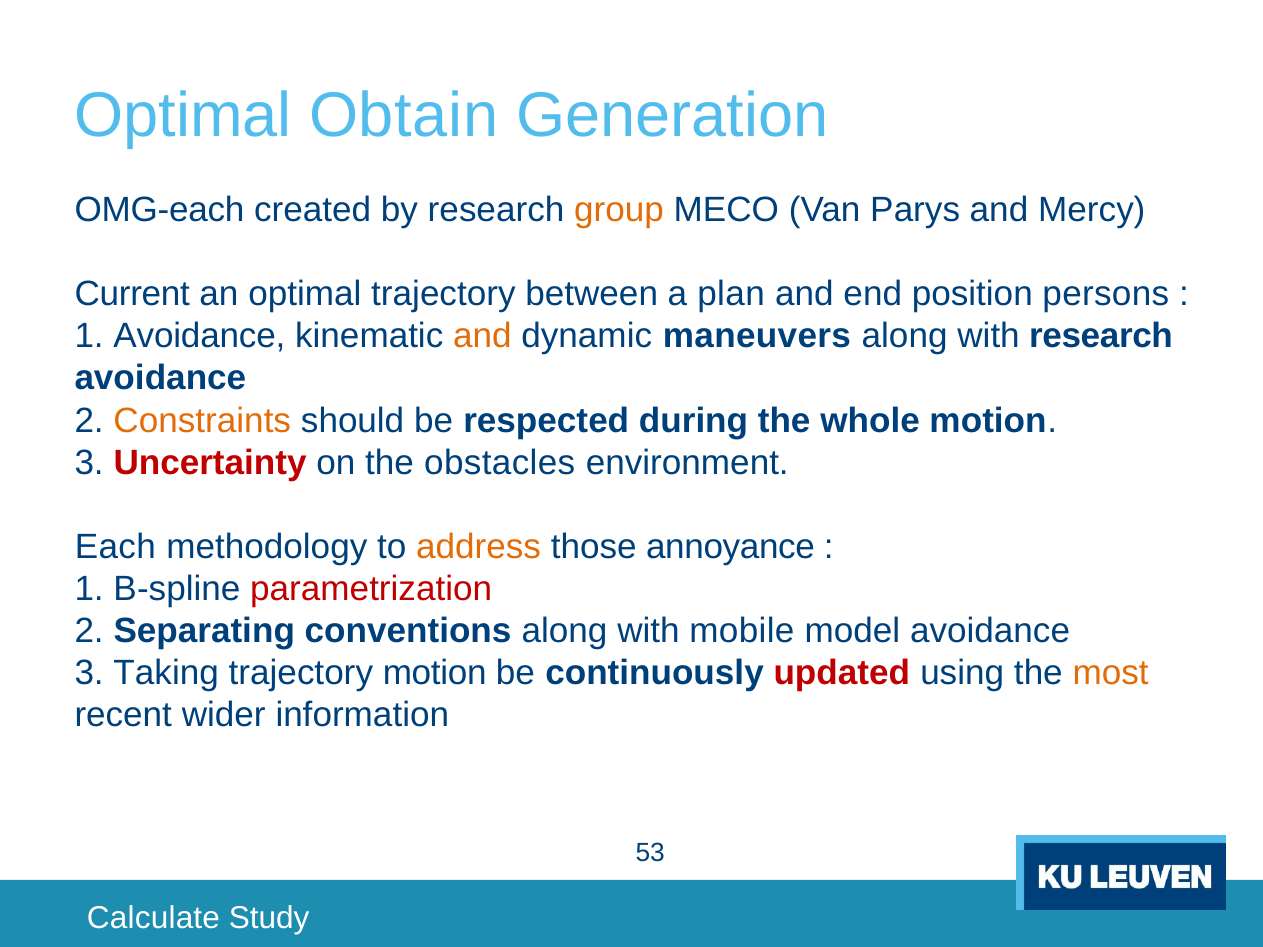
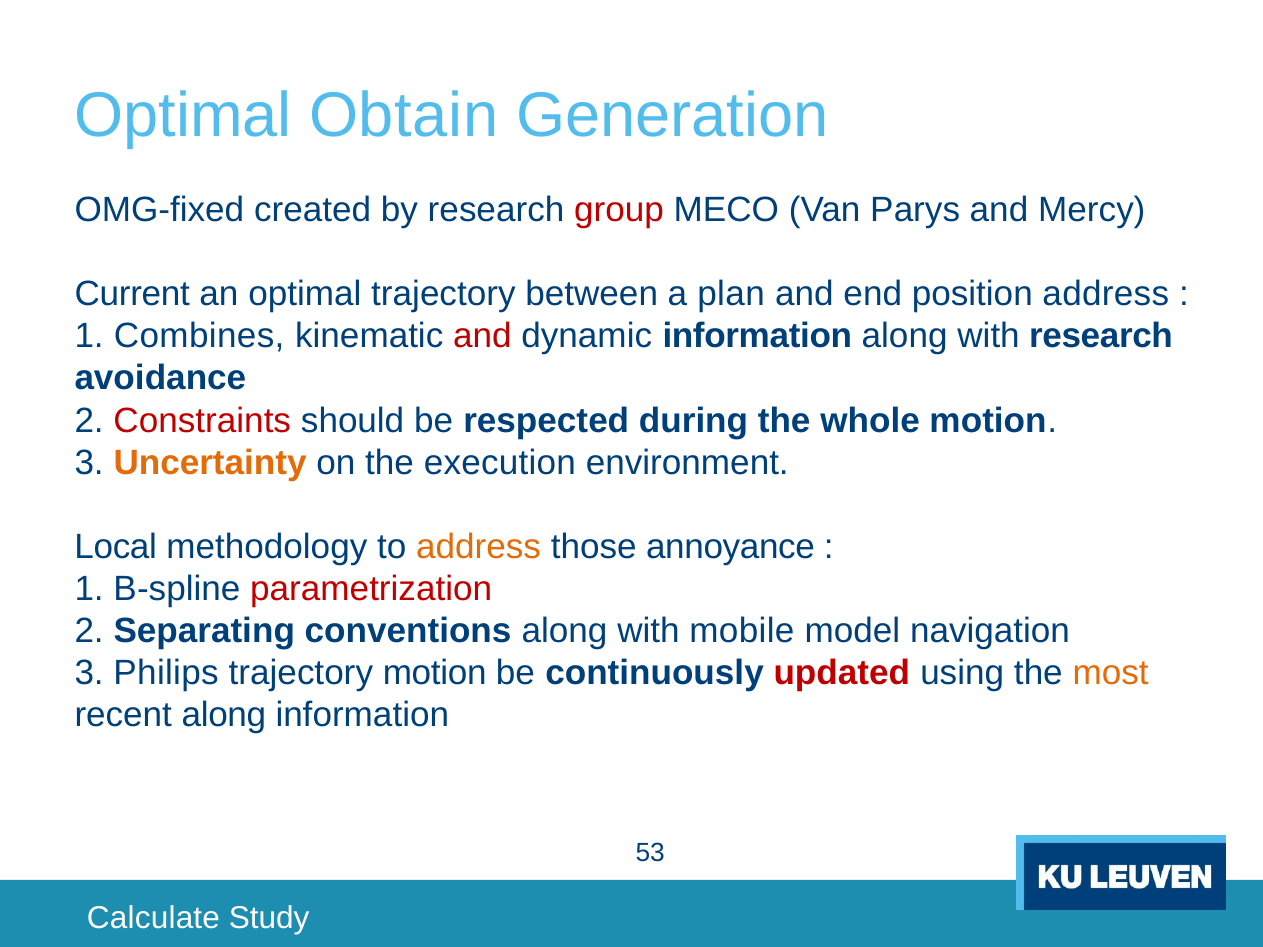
OMG-each: OMG-each -> OMG-fixed
group colour: orange -> red
position persons: persons -> address
1 Avoidance: Avoidance -> Combines
and at (482, 336) colour: orange -> red
dynamic maneuvers: maneuvers -> information
Constraints colour: orange -> red
Uncertainty colour: red -> orange
obstacles: obstacles -> execution
Each: Each -> Local
model avoidance: avoidance -> navigation
Taking: Taking -> Philips
recent wider: wider -> along
